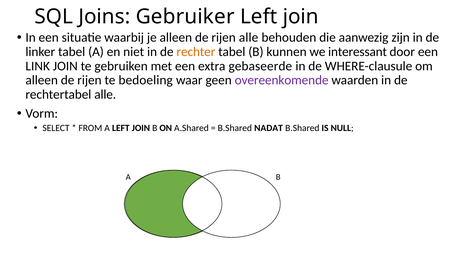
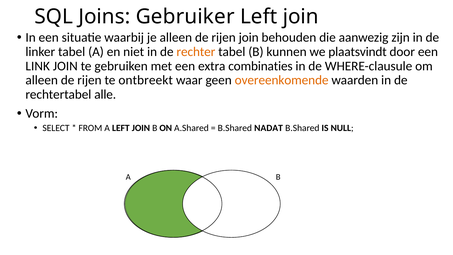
rijen alle: alle -> join
interessant: interessant -> plaatsvindt
gebaseerde: gebaseerde -> combinaties
bedoeling: bedoeling -> ontbreekt
overeenkomende colour: purple -> orange
